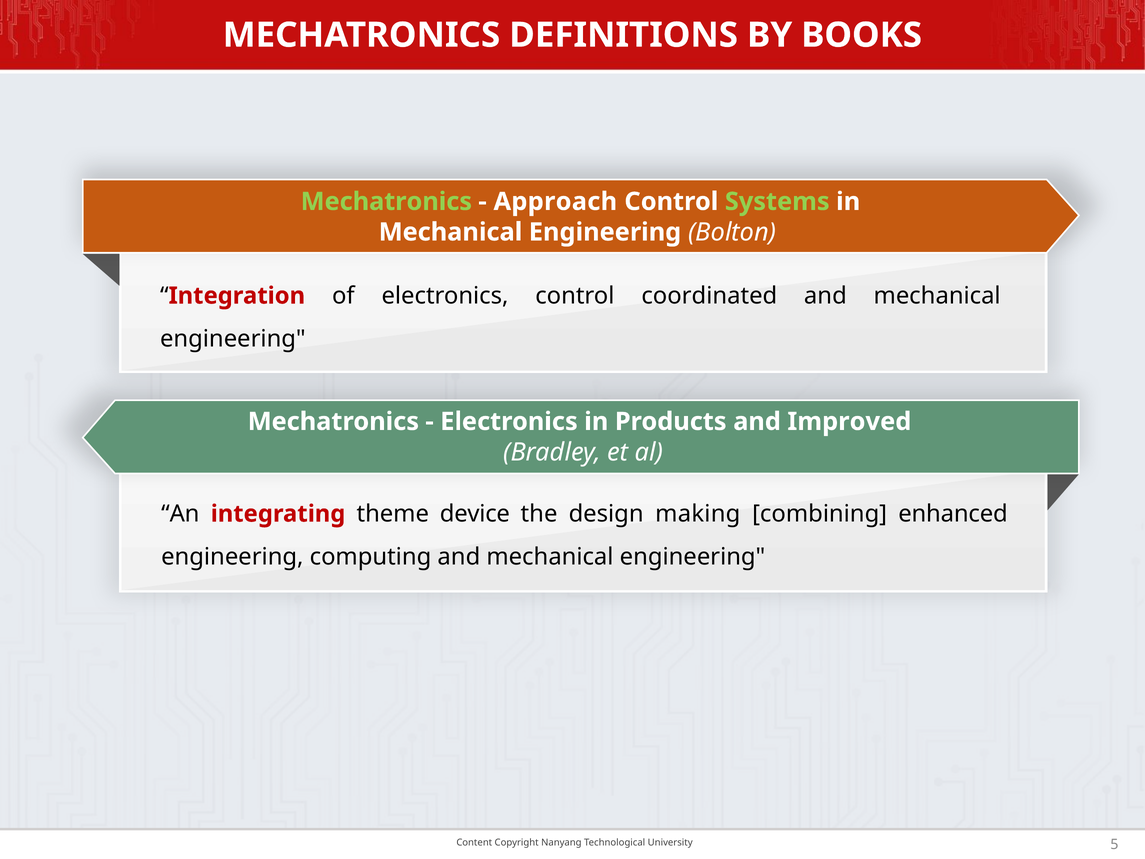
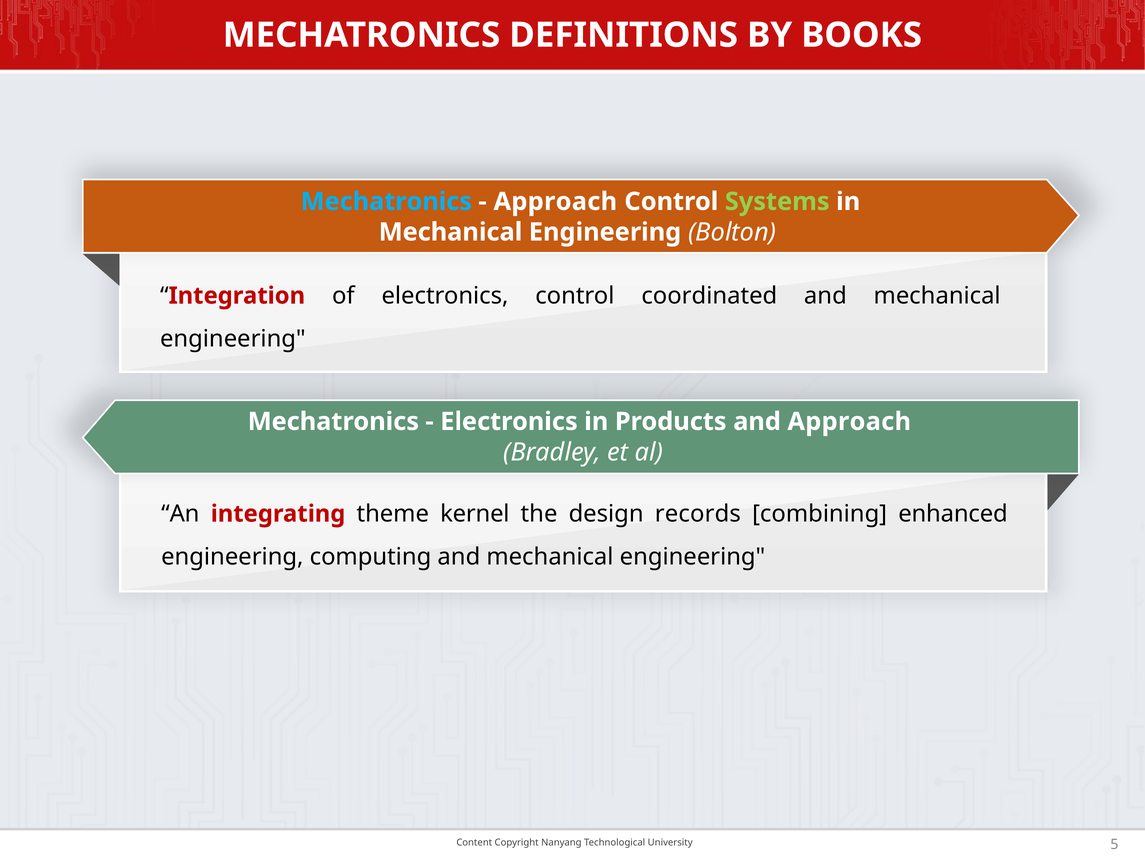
Mechatronics at (386, 202) colour: light green -> light blue
and Improved: Improved -> Approach
device: device -> kernel
making: making -> records
